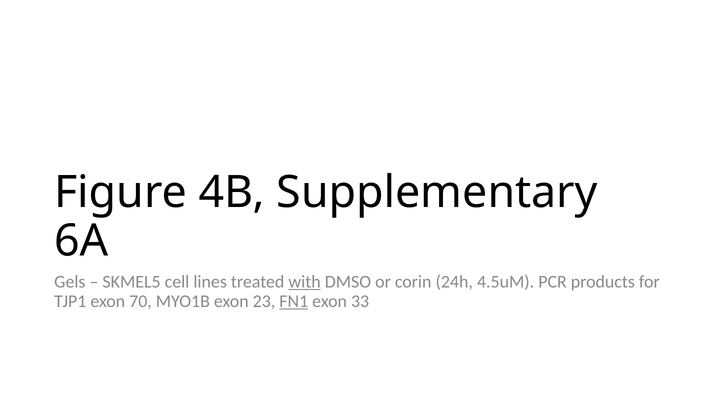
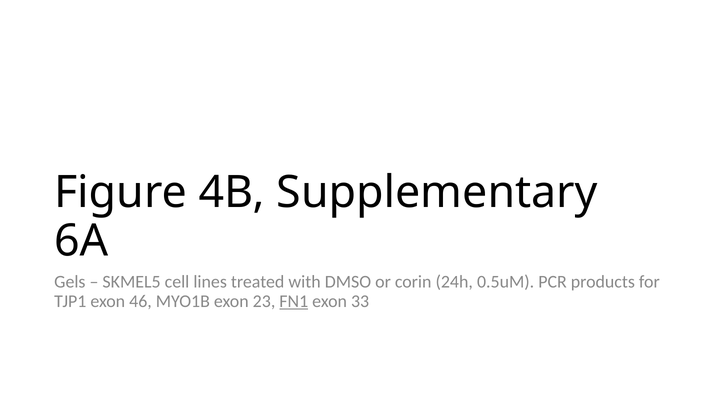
with underline: present -> none
4.5uM: 4.5uM -> 0.5uM
70: 70 -> 46
